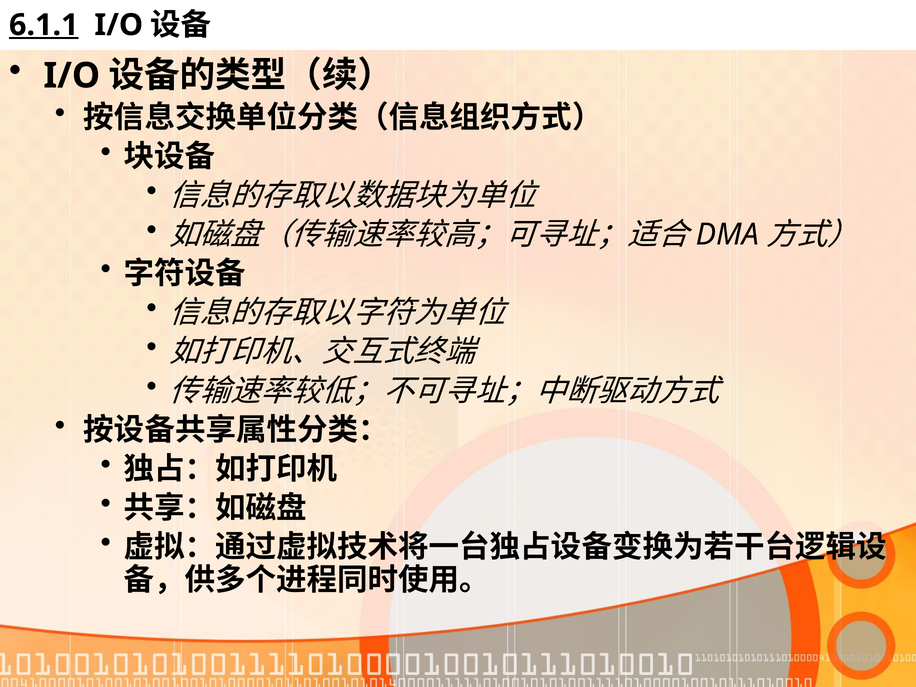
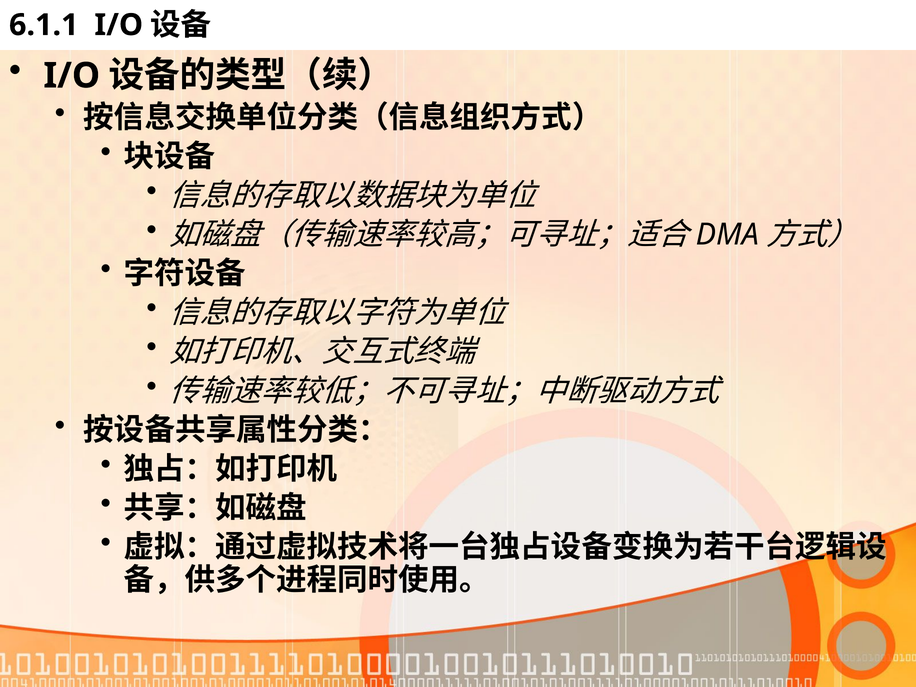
6.1.1 underline: present -> none
